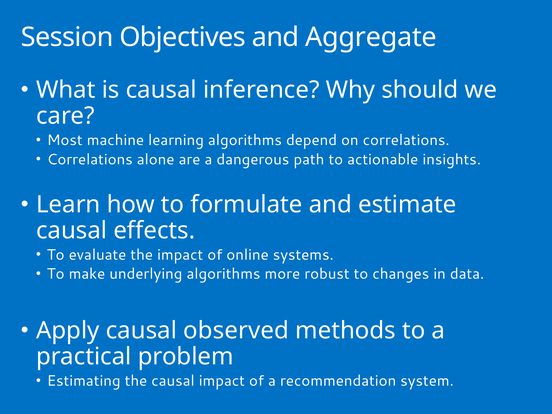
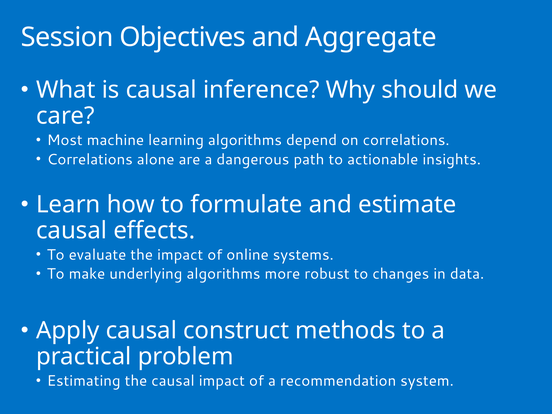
observed: observed -> construct
